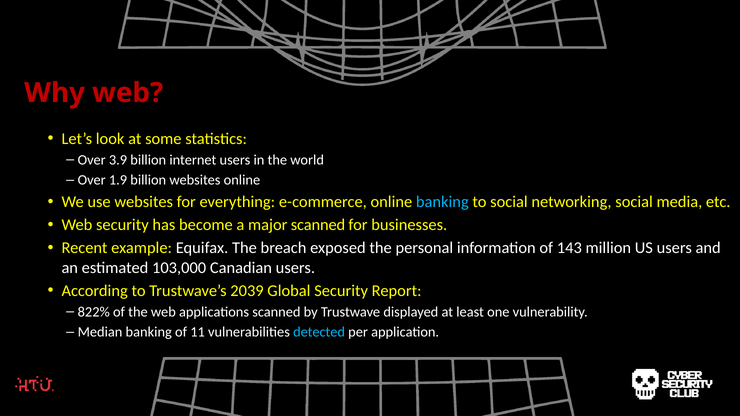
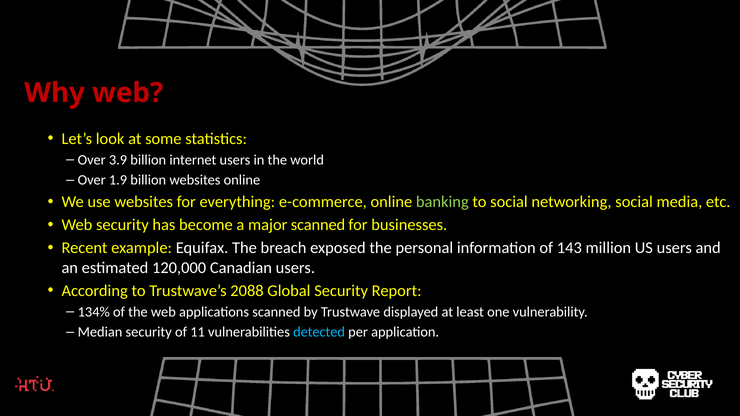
banking at (442, 202) colour: light blue -> light green
103,000: 103,000 -> 120,000
2039: 2039 -> 2088
822%: 822% -> 134%
Median banking: banking -> security
